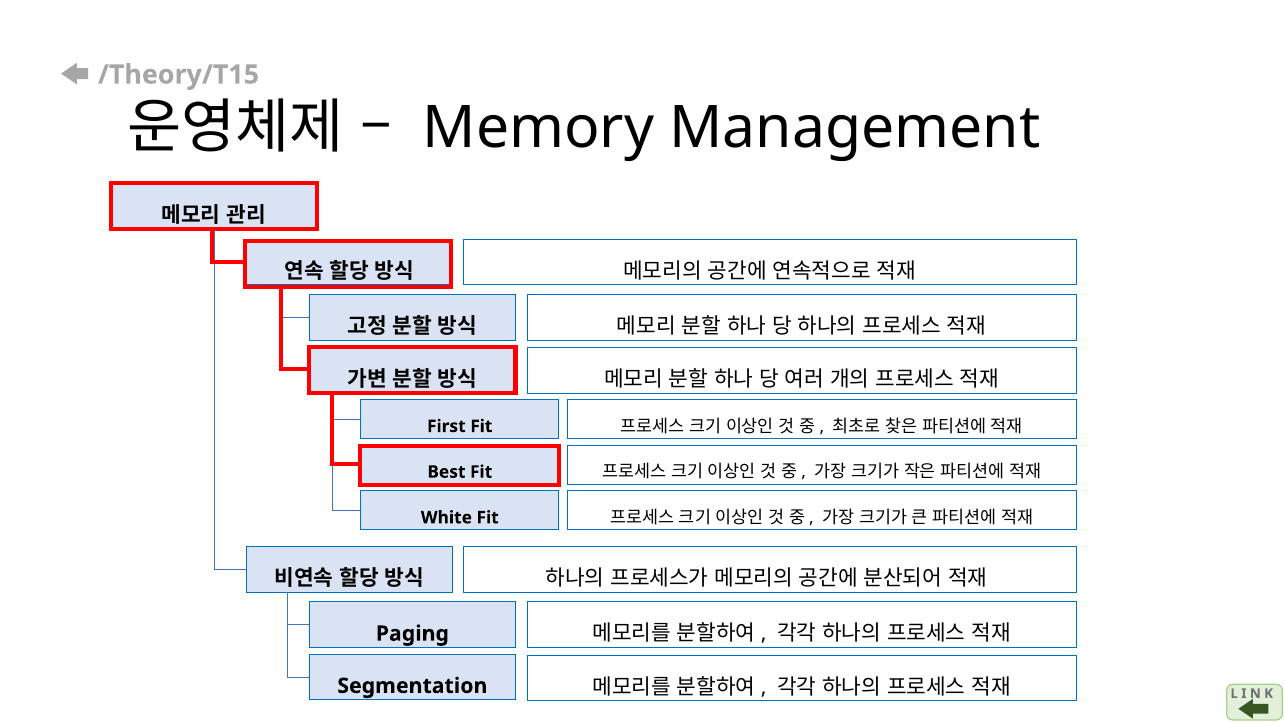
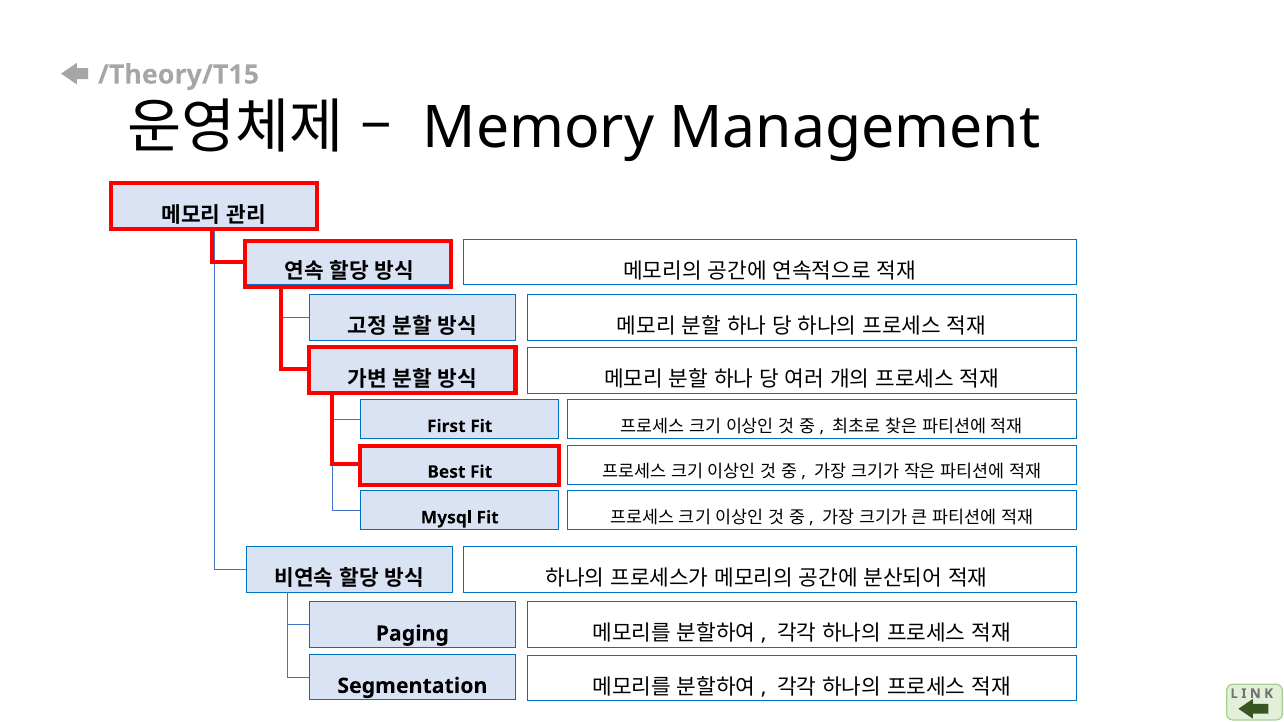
White: White -> Mysql
